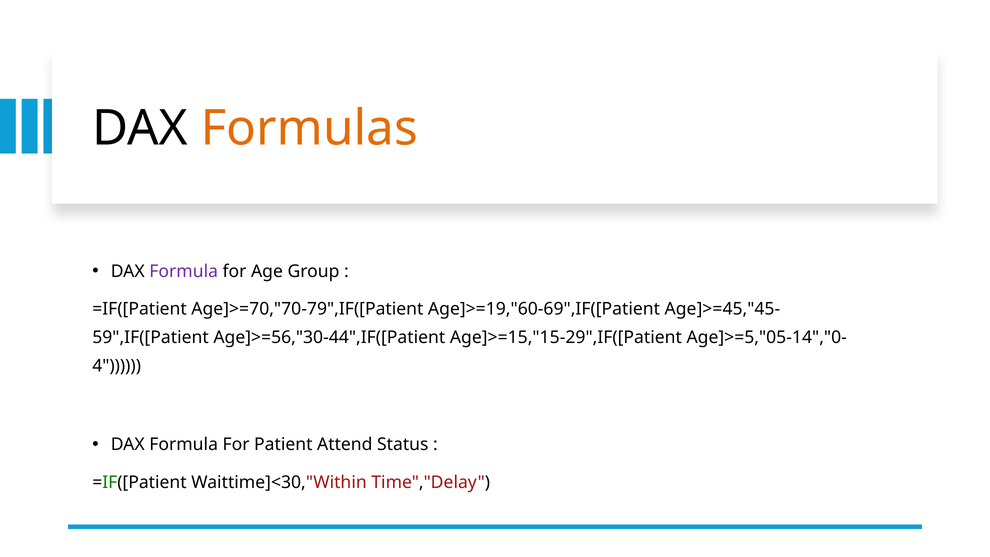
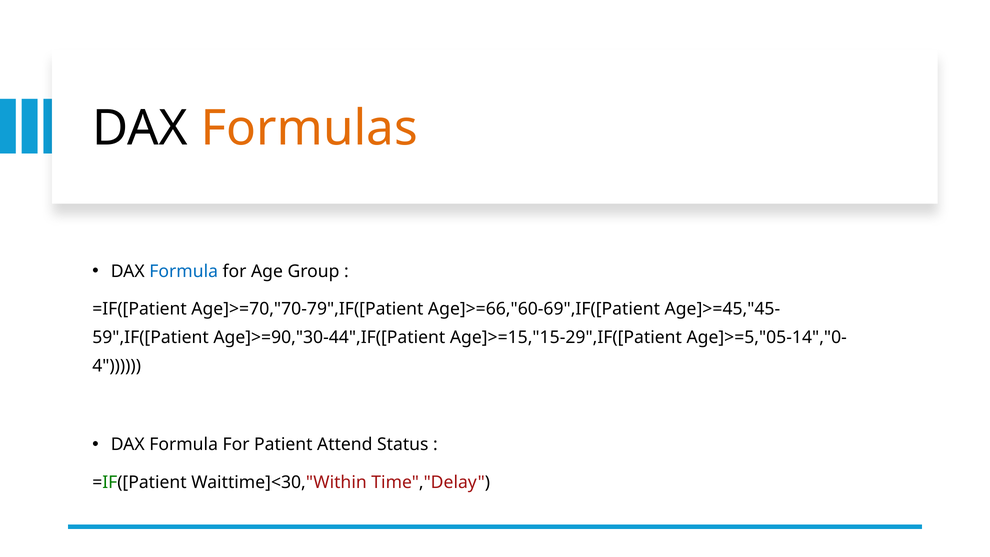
Formula at (184, 271) colour: purple -> blue
Age]>=19,"60-69",IF([Patient: Age]>=19,"60-69",IF([Patient -> Age]>=66,"60-69",IF([Patient
Age]>=56,"30-44",IF([Patient: Age]>=56,"30-44",IF([Patient -> Age]>=90,"30-44",IF([Patient
